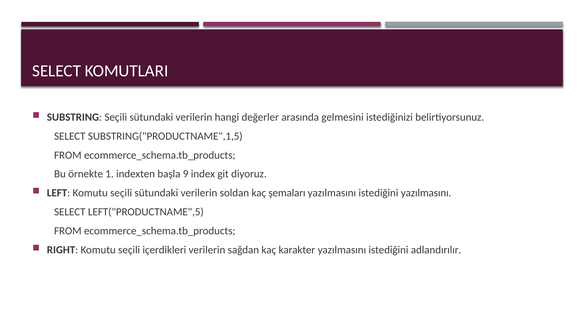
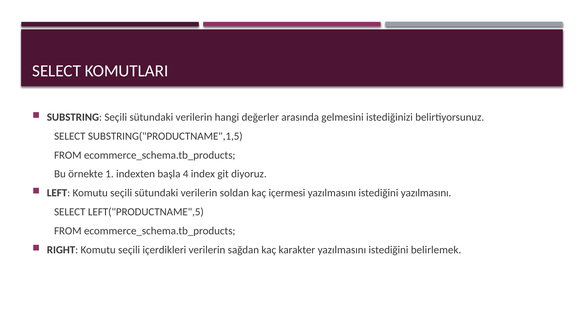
9: 9 -> 4
şemaları: şemaları -> içermesi
adlandırılır: adlandırılır -> belirlemek
